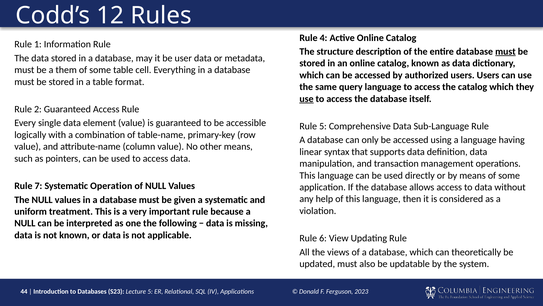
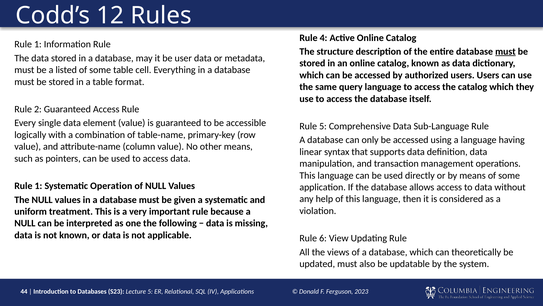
them: them -> listed
use at (307, 99) underline: present -> none
7 at (38, 186): 7 -> 1
